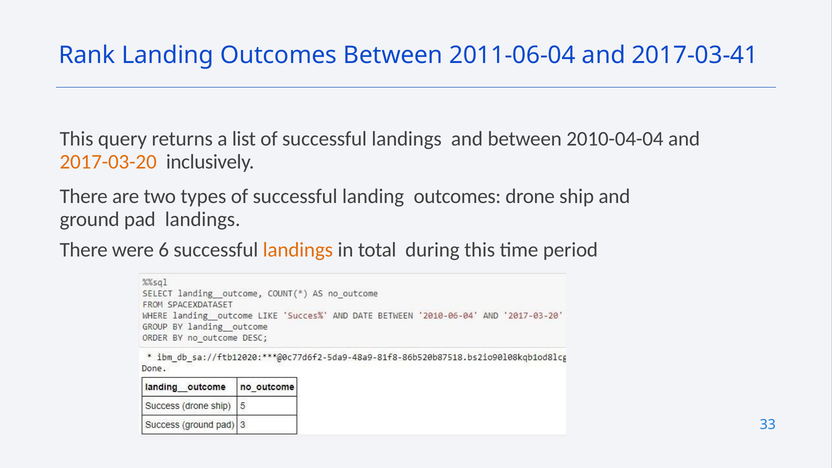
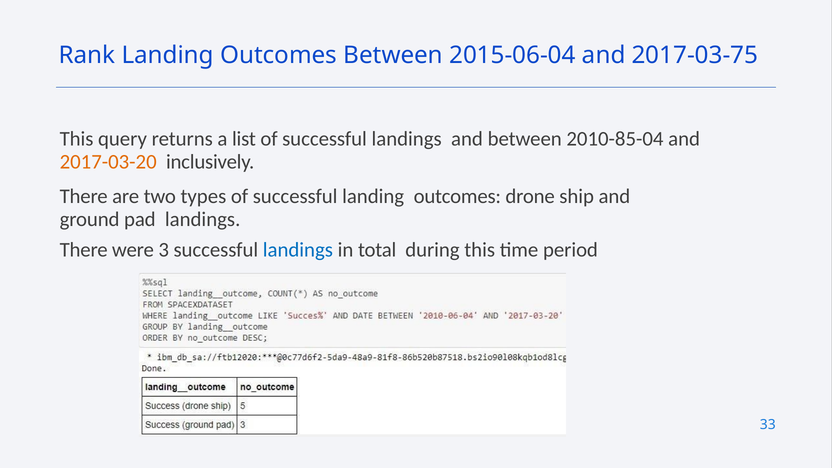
2011-06-04: 2011-06-04 -> 2015-06-04
2017-03-41: 2017-03-41 -> 2017-03-75
2010-04-04: 2010-04-04 -> 2010-85-04
6: 6 -> 3
landings at (298, 250) colour: orange -> blue
